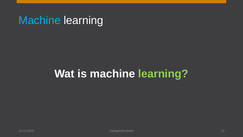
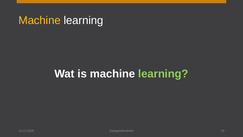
Machine at (40, 20) colour: light blue -> yellow
